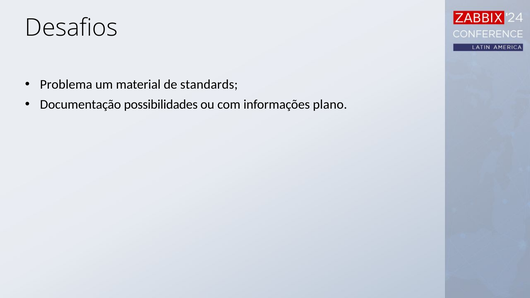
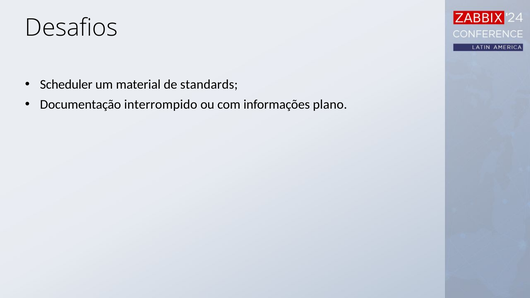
Problema: Problema -> Scheduler
possibilidades: possibilidades -> interrompido
